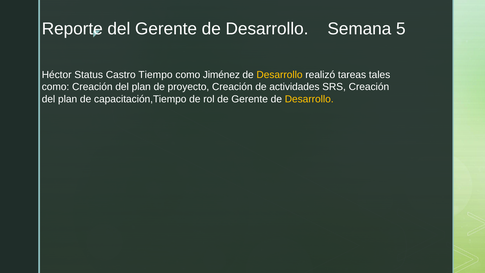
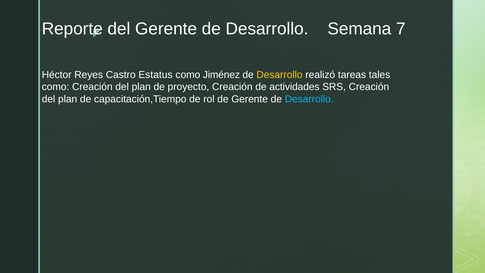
5: 5 -> 7
Status: Status -> Reyes
Tiempo: Tiempo -> Estatus
Desarrollo at (309, 99) colour: yellow -> light blue
